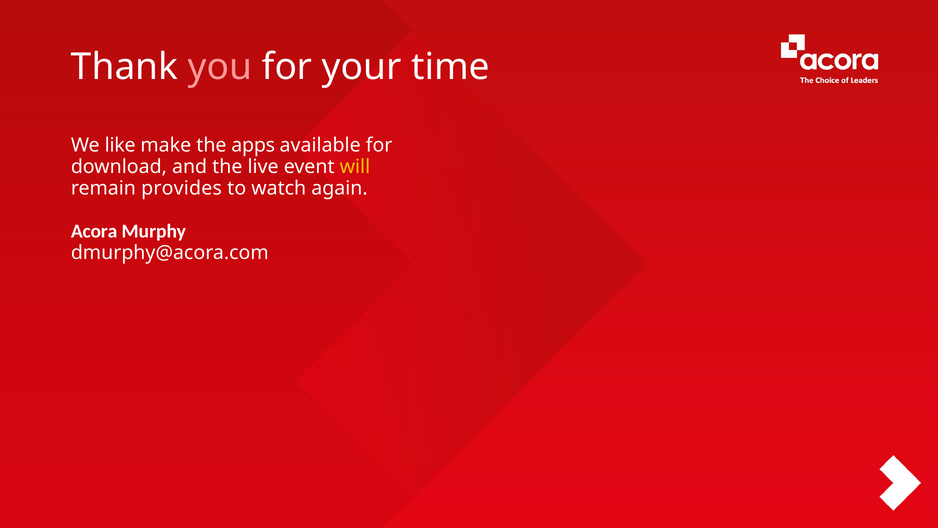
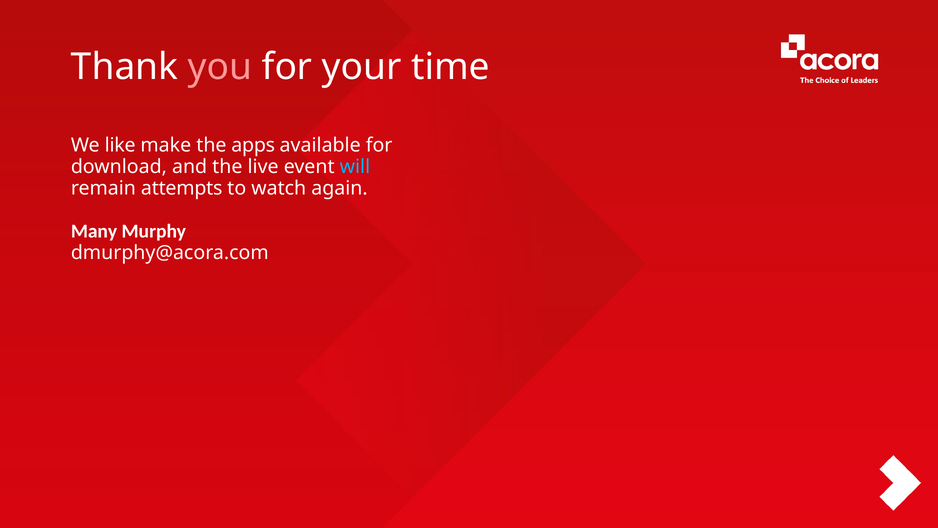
will colour: yellow -> light blue
provides: provides -> attempts
Acora: Acora -> Many
